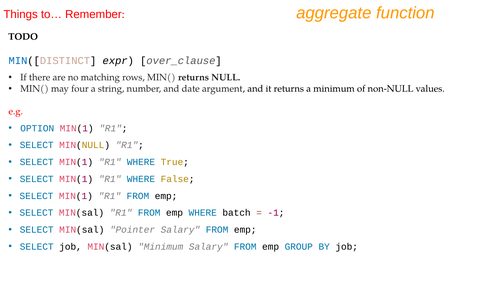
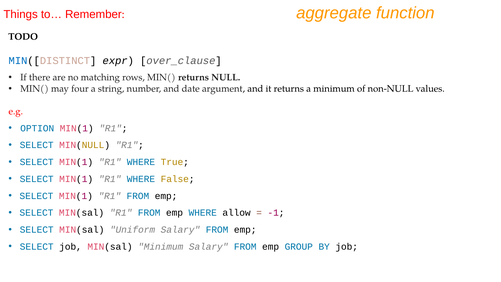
batch: batch -> allow
Pointer: Pointer -> Uniform
